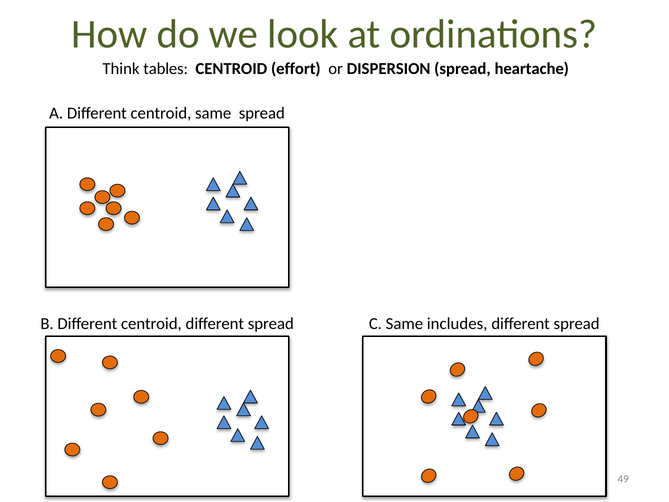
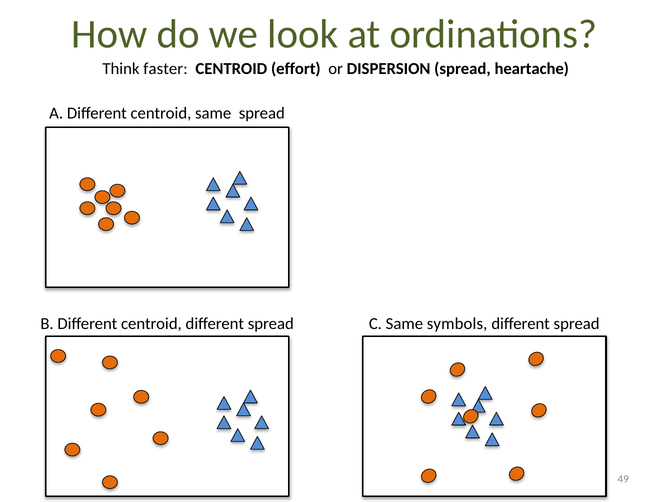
tables: tables -> faster
includes: includes -> symbols
